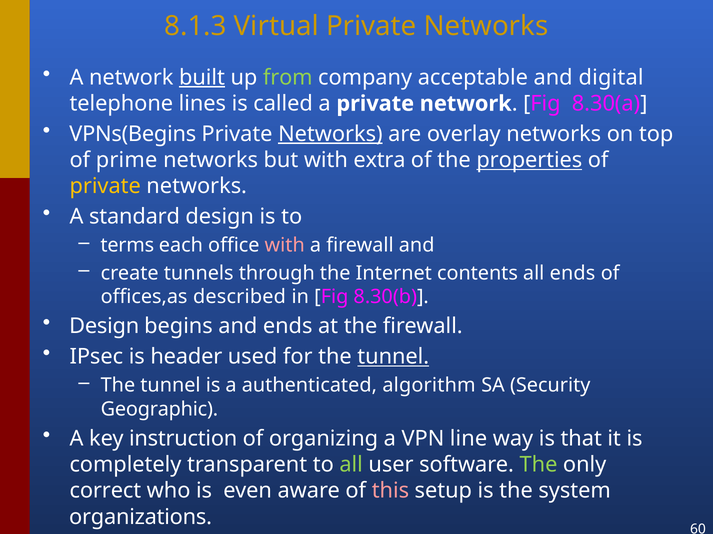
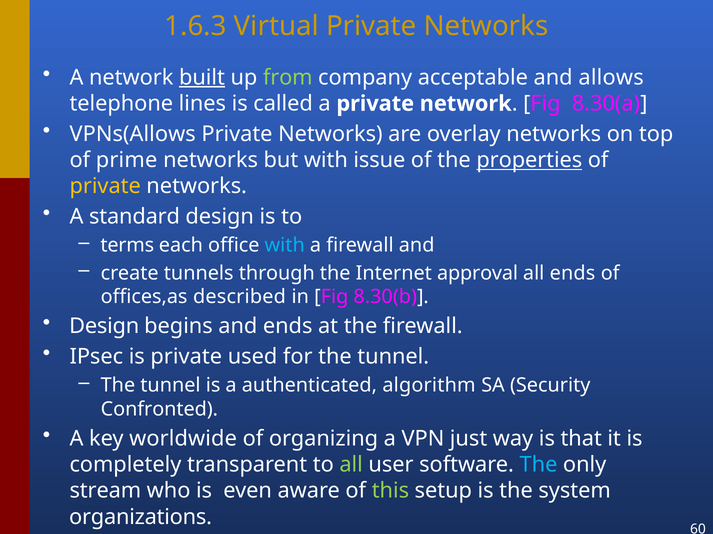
8.1.3: 8.1.3 -> 1.6.3
digital: digital -> allows
VPNs(Begins: VPNs(Begins -> VPNs(Allows
Networks at (330, 134) underline: present -> none
extra: extra -> issue
with at (285, 246) colour: pink -> light blue
contents: contents -> approval
is header: header -> private
tunnel at (393, 357) underline: present -> none
Geographic: Geographic -> Confronted
instruction: instruction -> worldwide
line: line -> just
The at (539, 465) colour: light green -> light blue
correct: correct -> stream
this colour: pink -> light green
